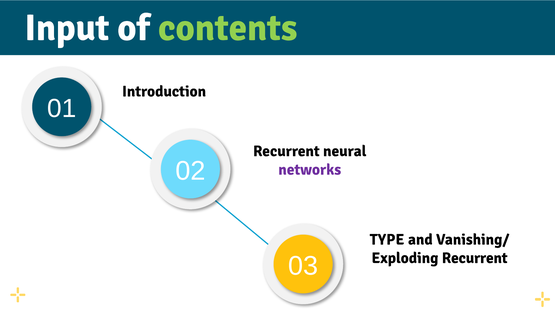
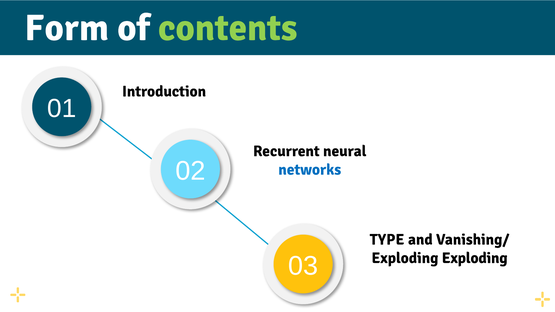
Input: Input -> Form
networks colour: purple -> blue
Exploding Recurrent: Recurrent -> Exploding
